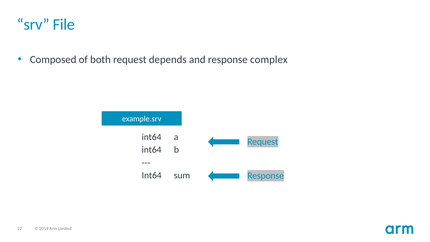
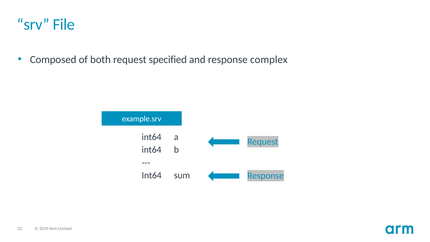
depends: depends -> specified
